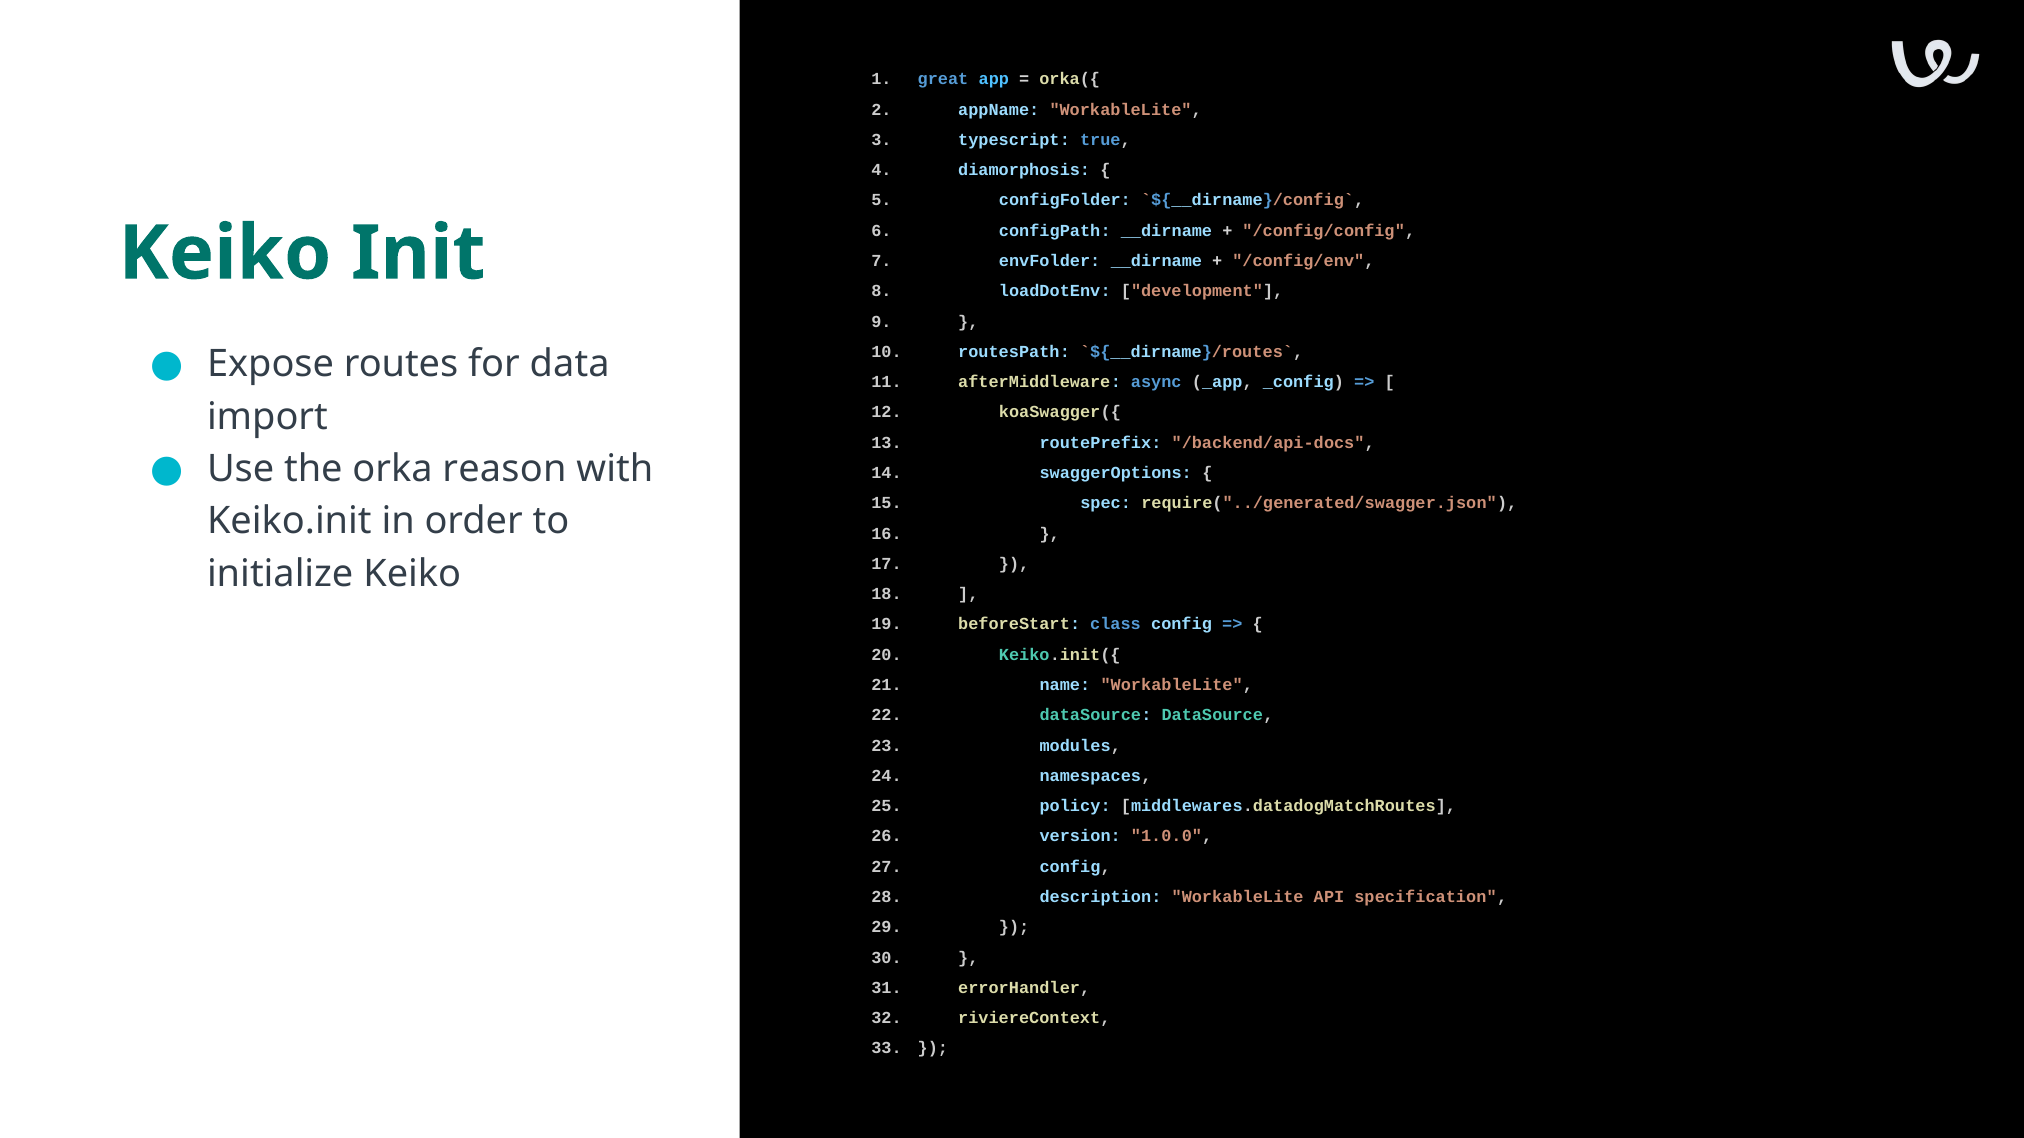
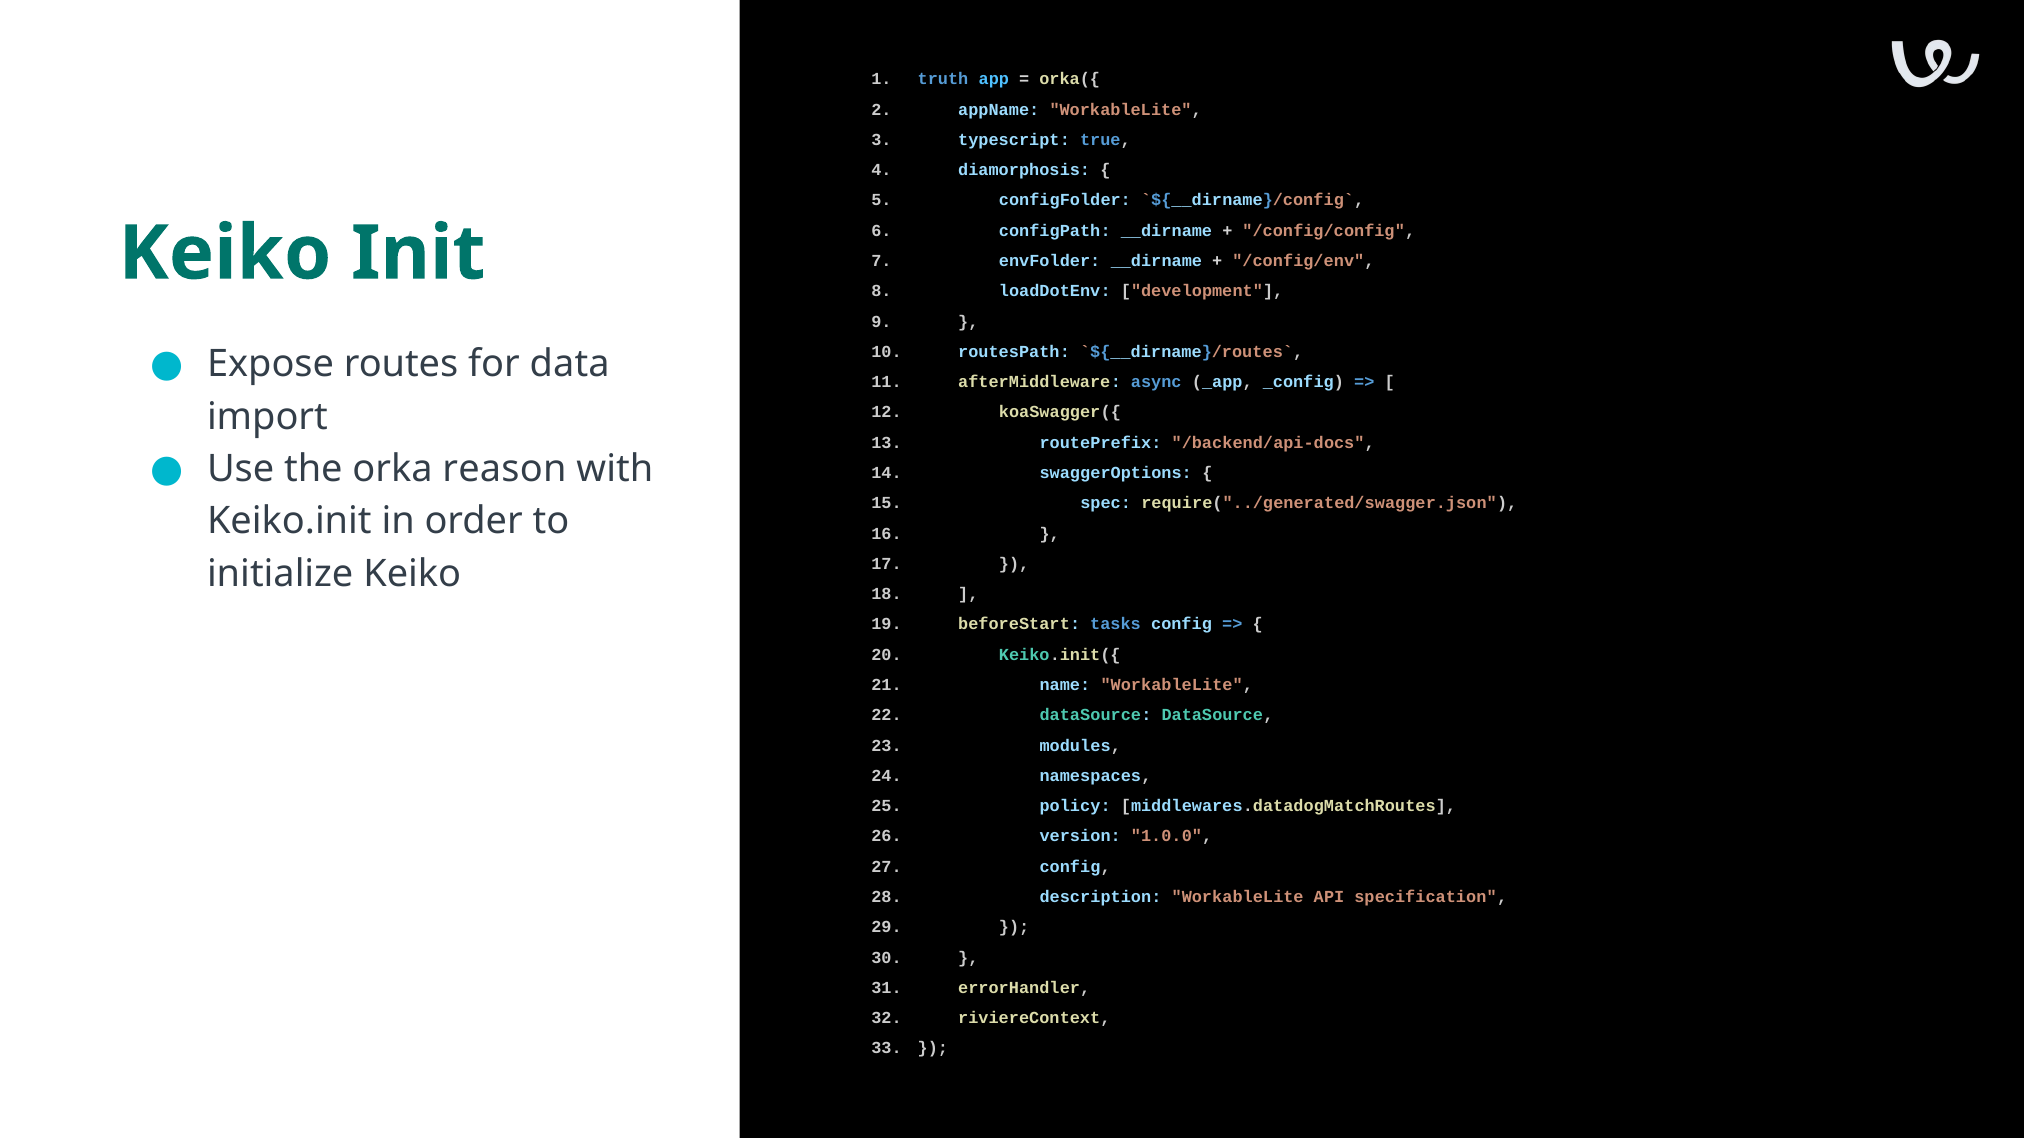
great: great -> truth
class: class -> tasks
